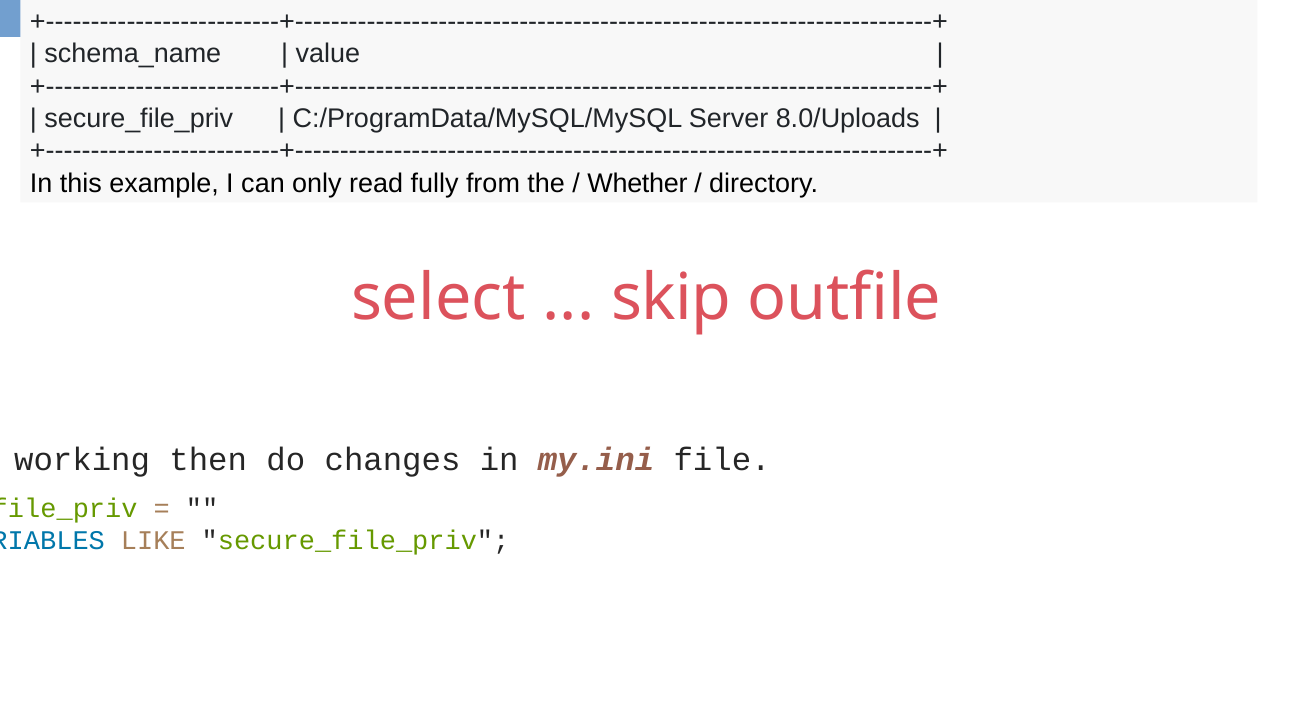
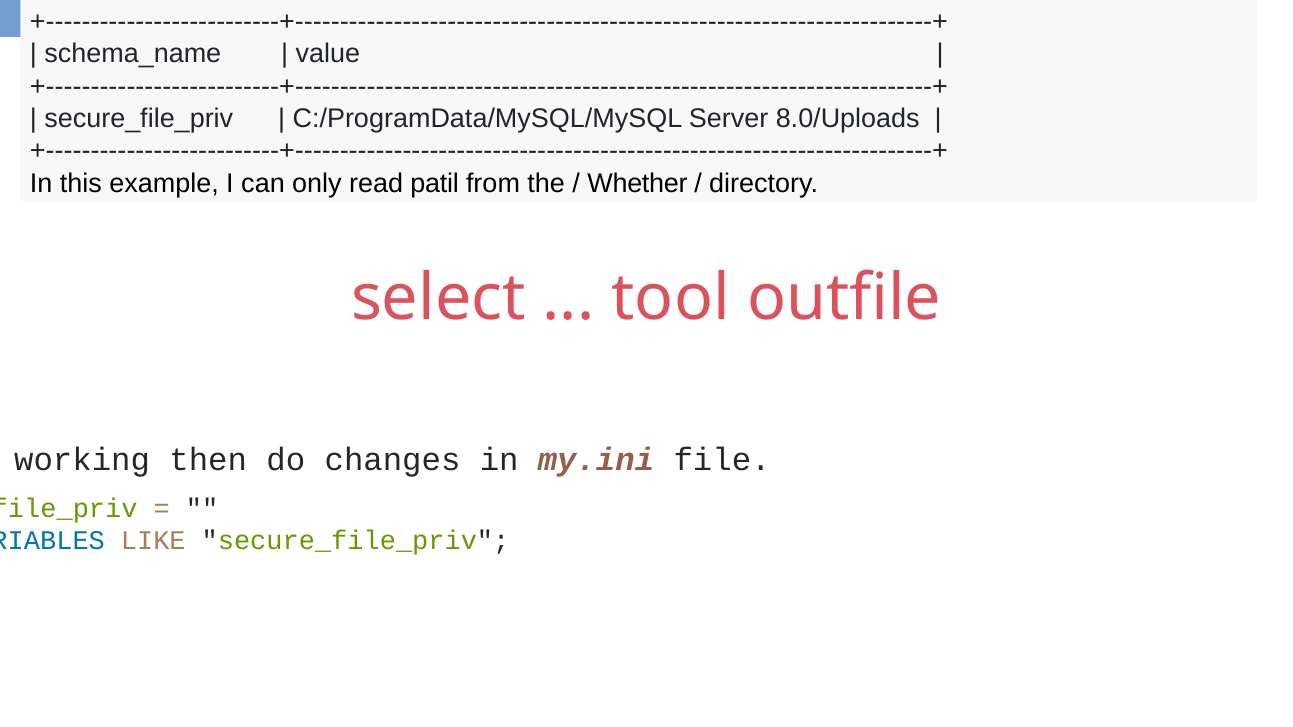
fully: fully -> patil
skip: skip -> tool
